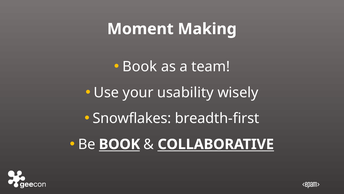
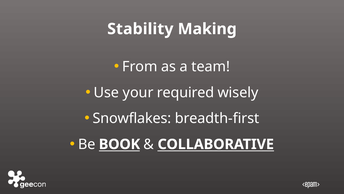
Moment: Moment -> Stability
Book at (140, 67): Book -> From
usability: usability -> required
